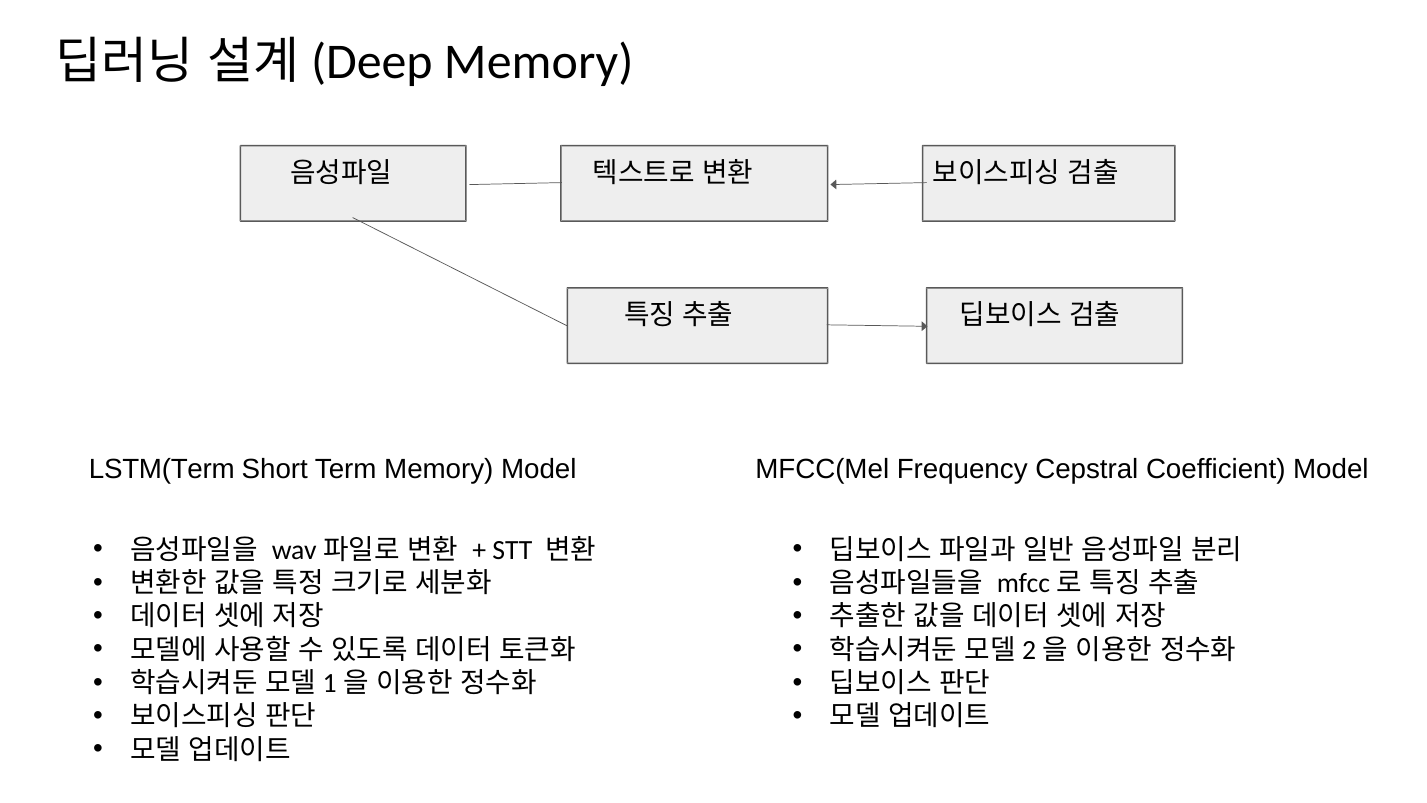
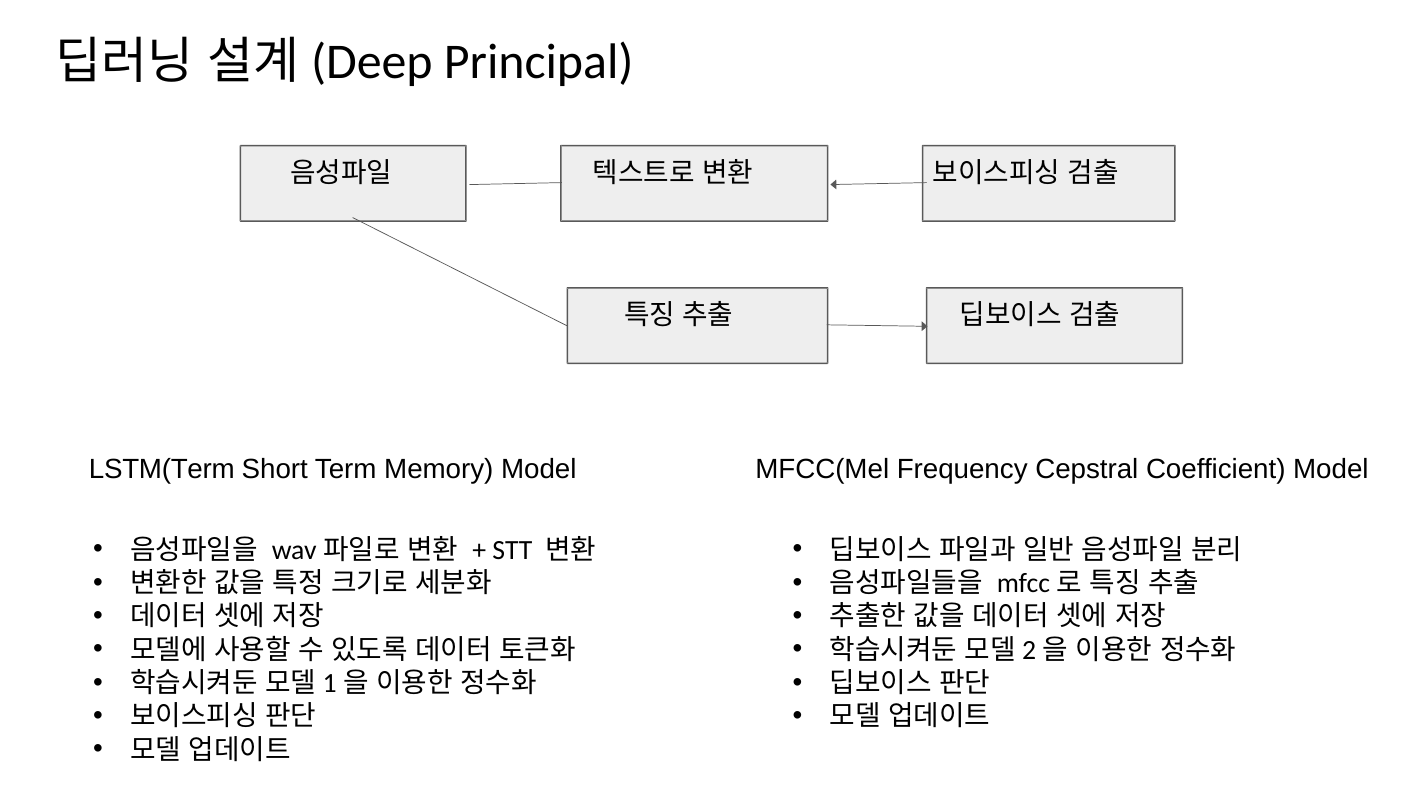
Memory at (539, 62): Memory -> Principal
